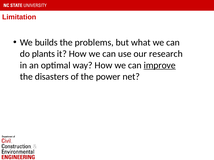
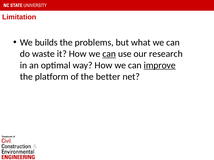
plants: plants -> waste
can at (109, 54) underline: none -> present
disasters: disasters -> platform
power: power -> better
